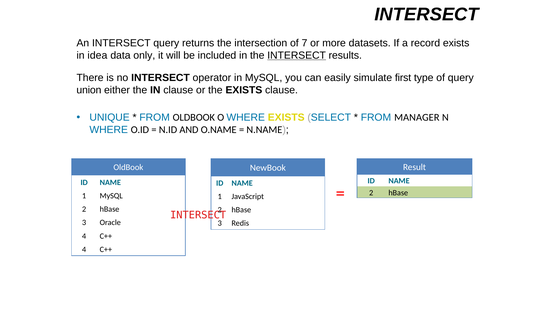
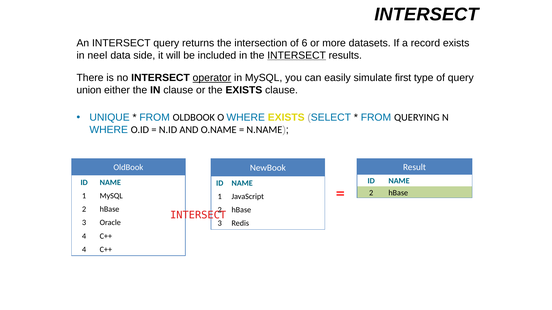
7: 7 -> 6
idea: idea -> neel
only: only -> side
operator underline: none -> present
MANAGER: MANAGER -> QUERYING
